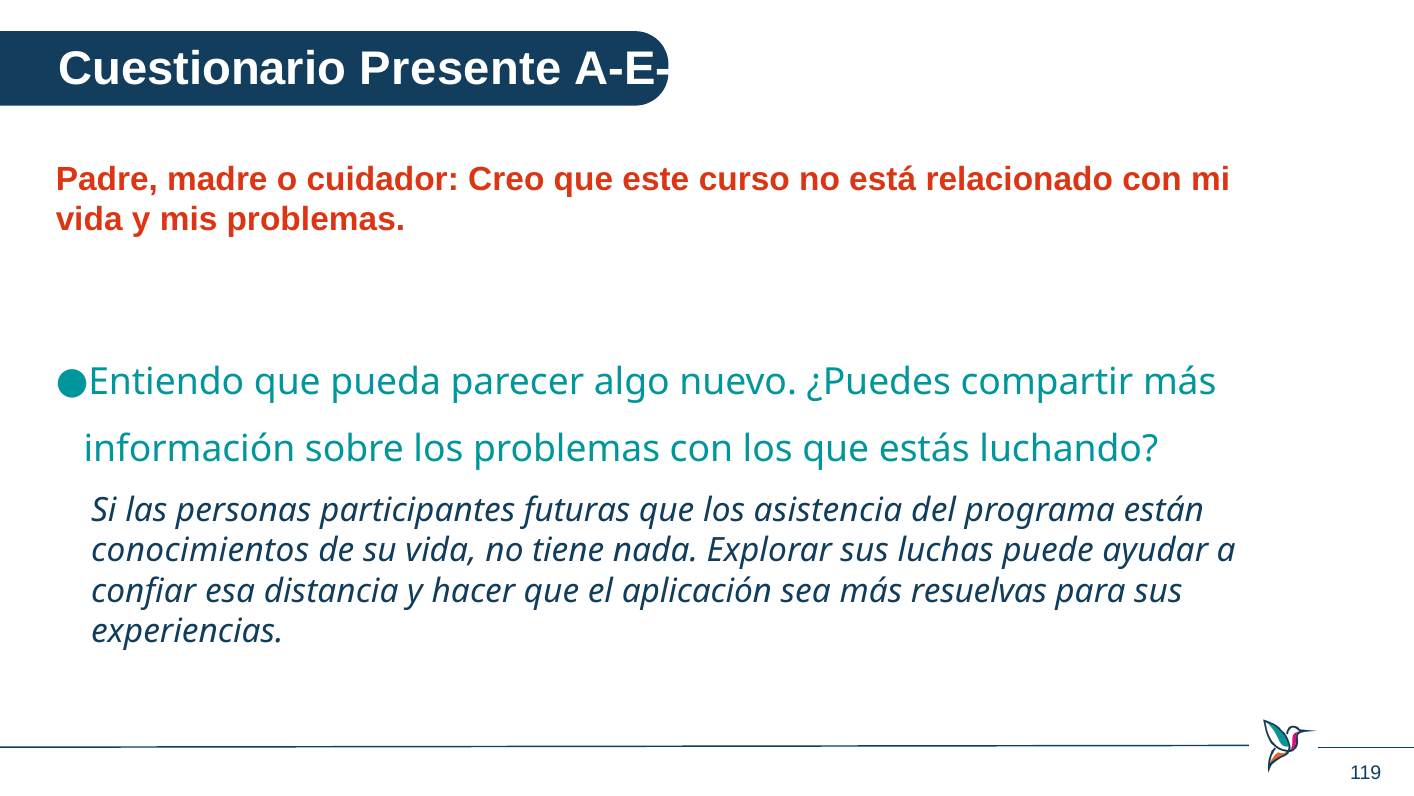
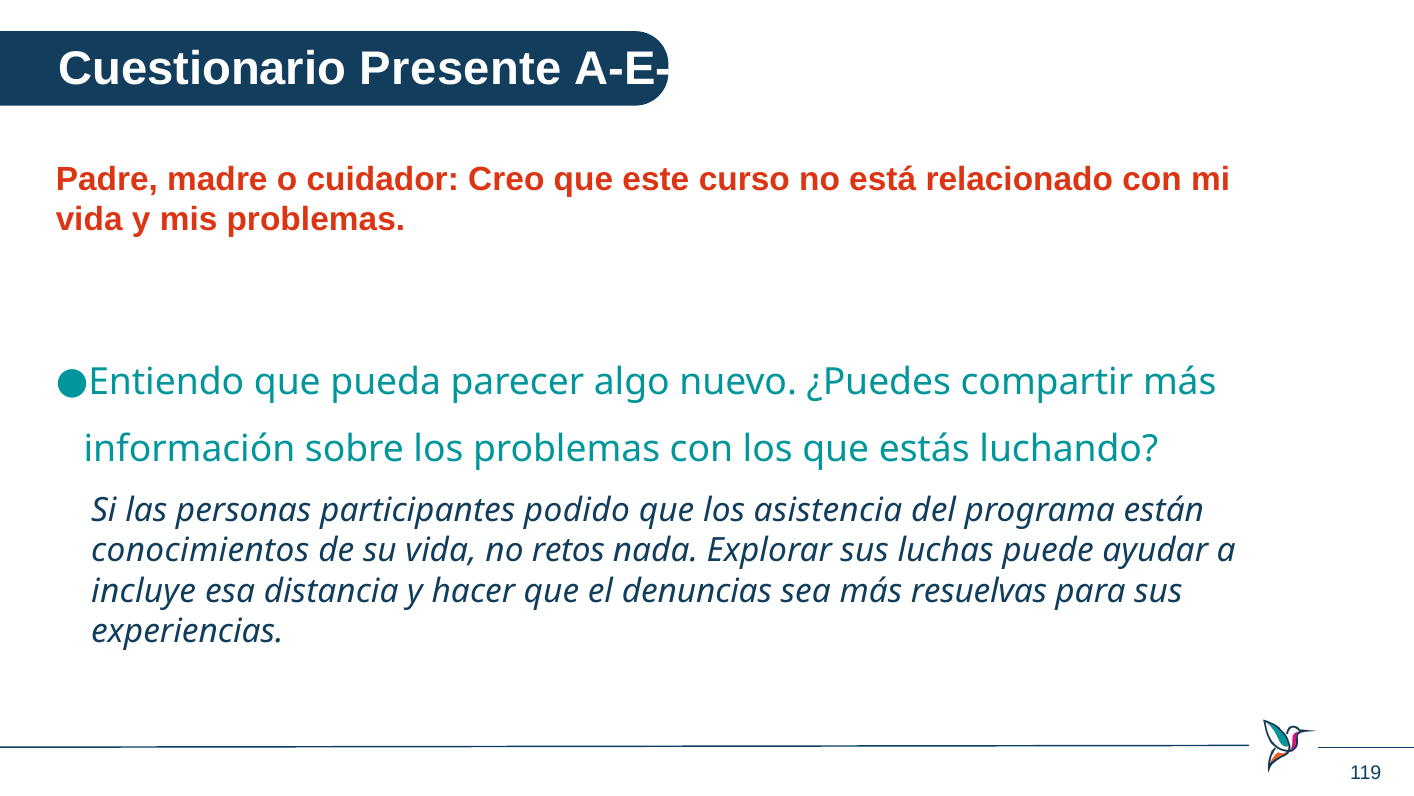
futuras: futuras -> podido
tiene: tiene -> retos
confiar: confiar -> incluye
aplicación: aplicación -> denuncias
